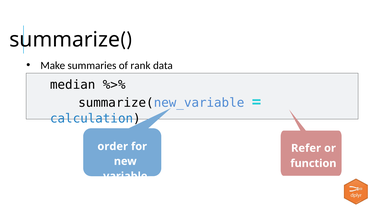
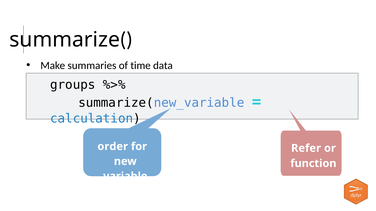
rank: rank -> time
median: median -> groups
